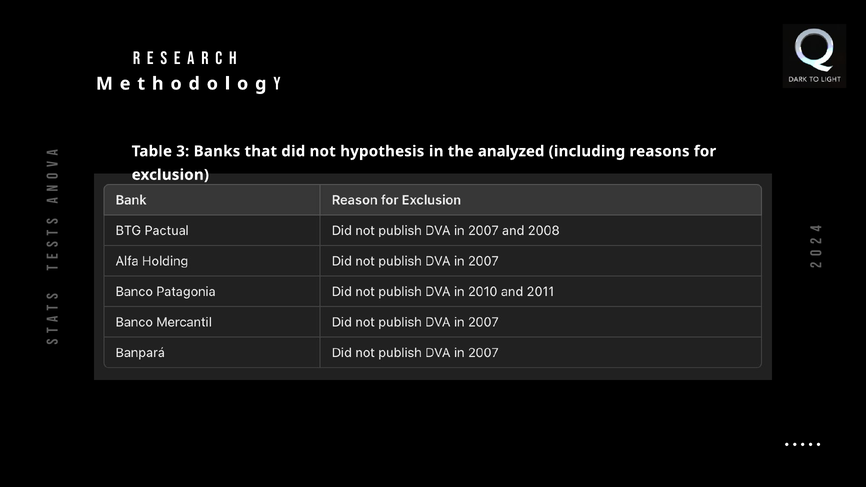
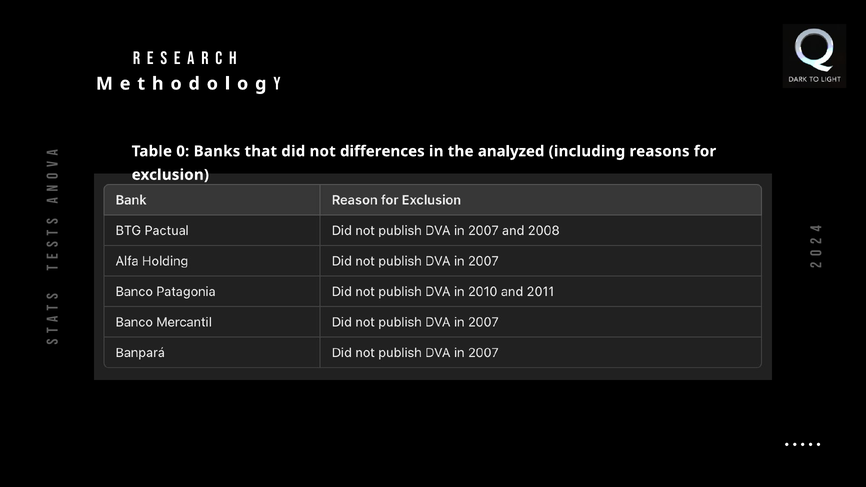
Table 3: 3 -> 0
hypothesis: hypothesis -> differences
